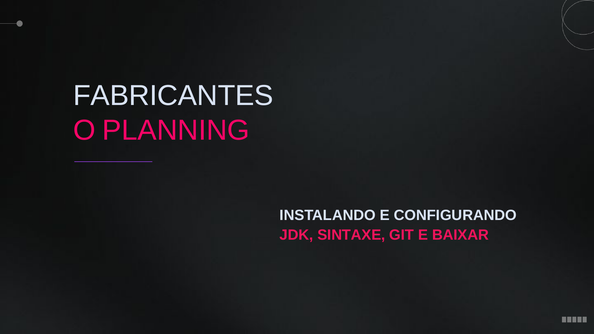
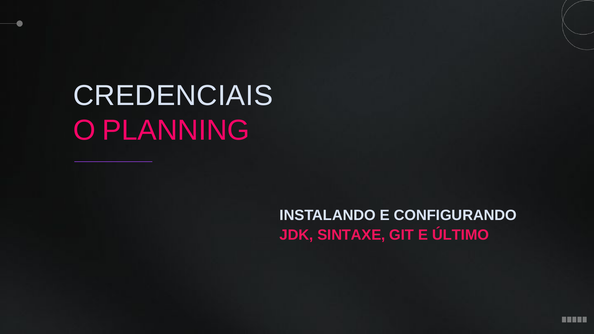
FABRICANTES: FABRICANTES -> CREDENCIAIS
BAIXAR: BAIXAR -> ÚLTIMO
